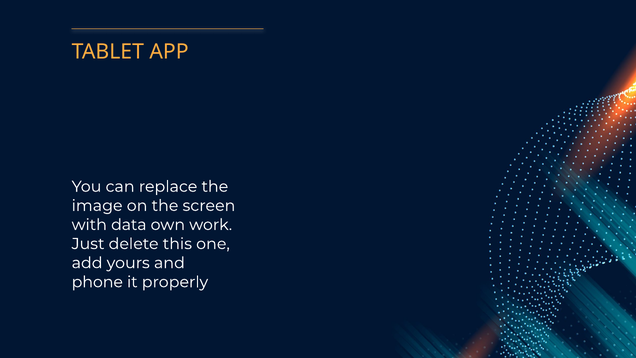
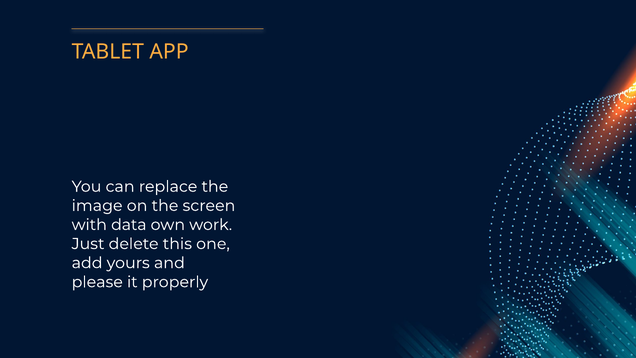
phone: phone -> please
